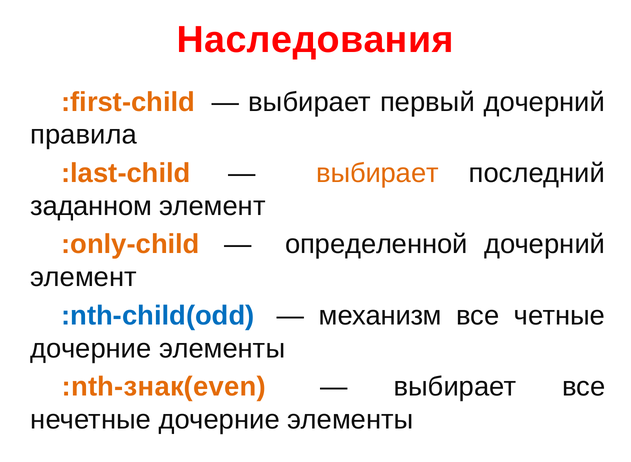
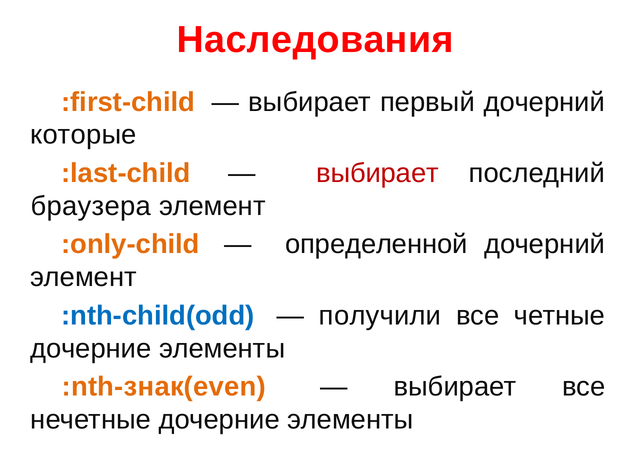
правила: правила -> которые
выбирает at (377, 173) colour: orange -> red
заданном: заданном -> браузера
механизм: механизм -> получили
